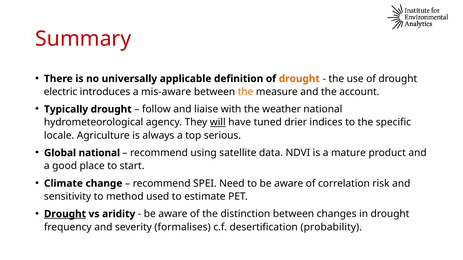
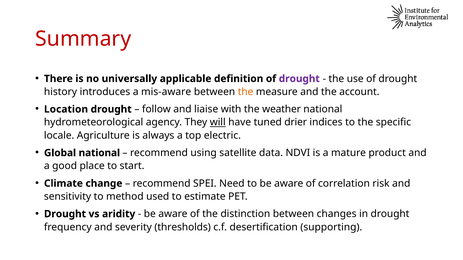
drought at (299, 79) colour: orange -> purple
electric: electric -> history
Typically: Typically -> Location
serious: serious -> electric
Drought at (65, 214) underline: present -> none
formalises: formalises -> thresholds
probability: probability -> supporting
